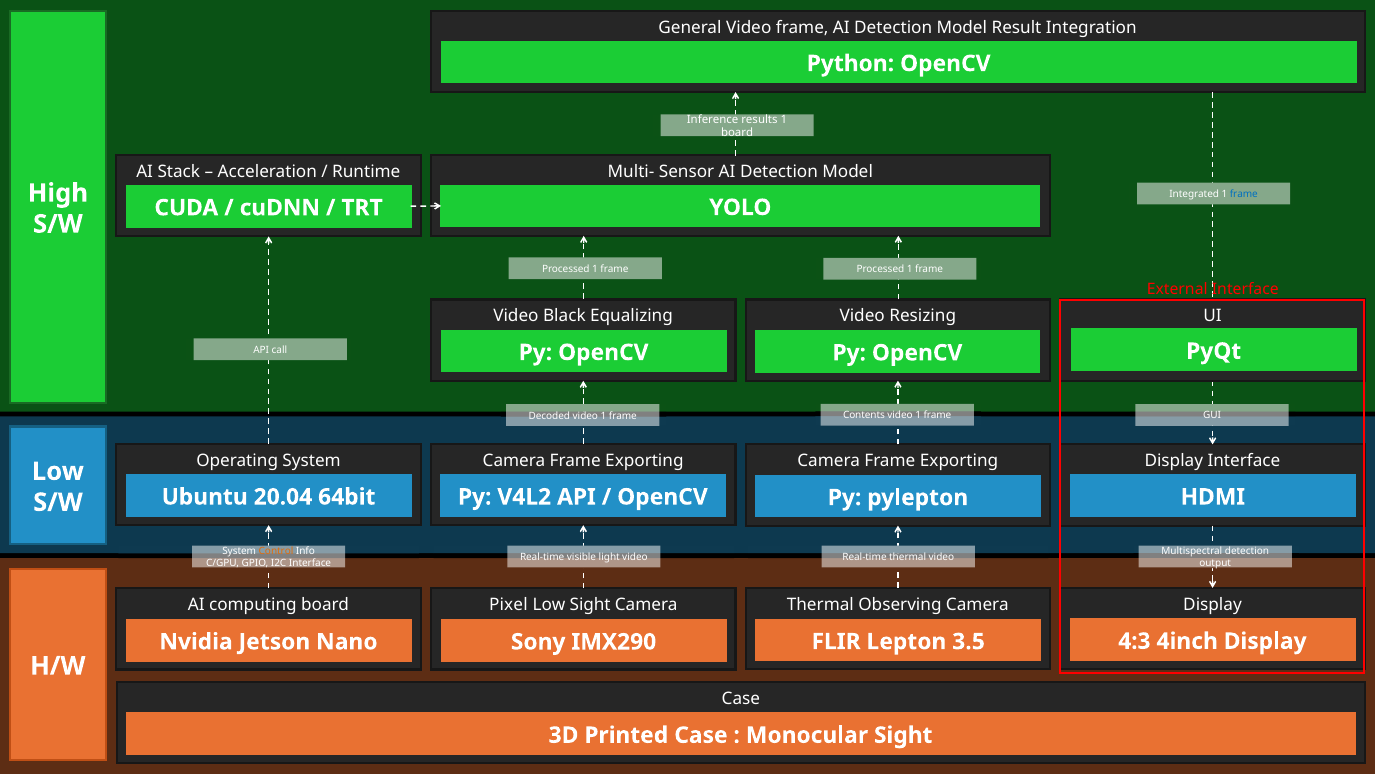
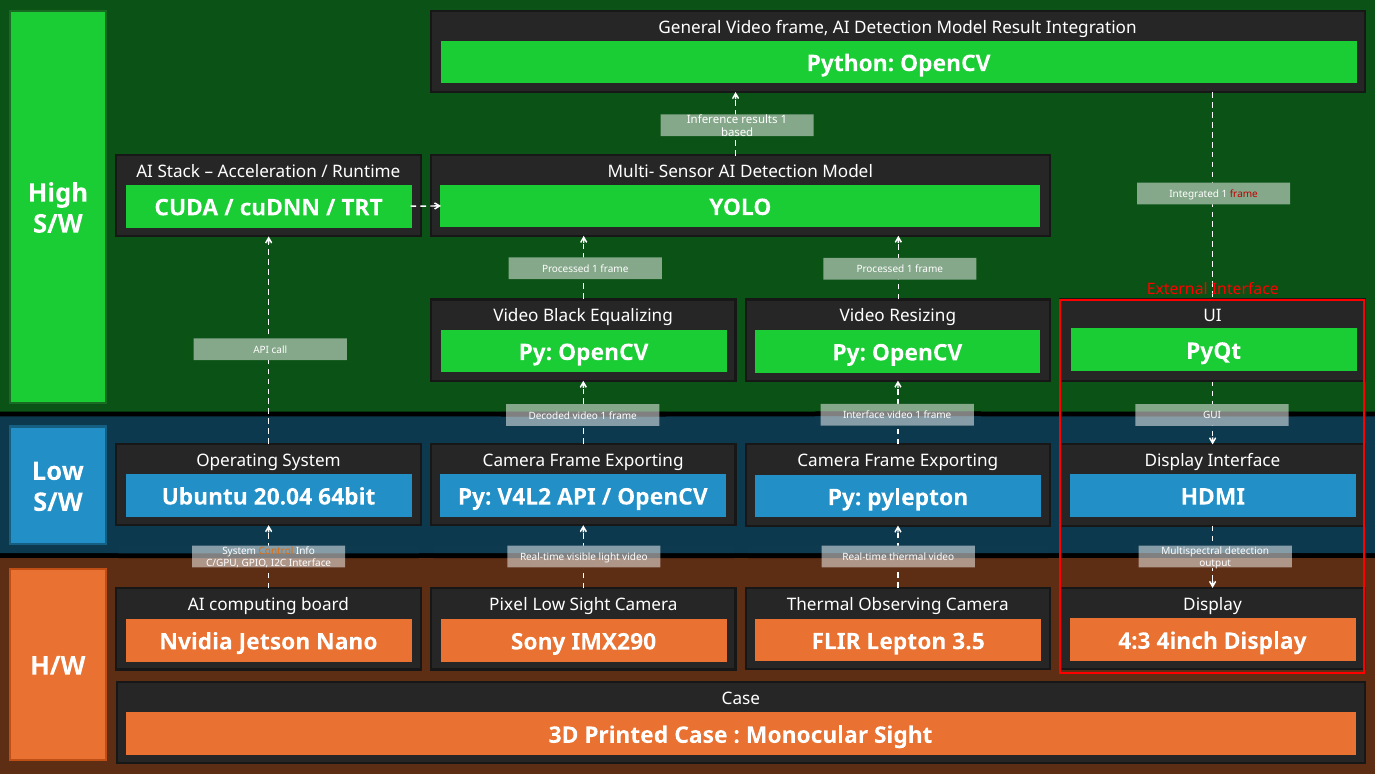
board at (737, 133): board -> based
frame at (1244, 194) colour: blue -> red
Contents at (864, 415): Contents -> Interface
